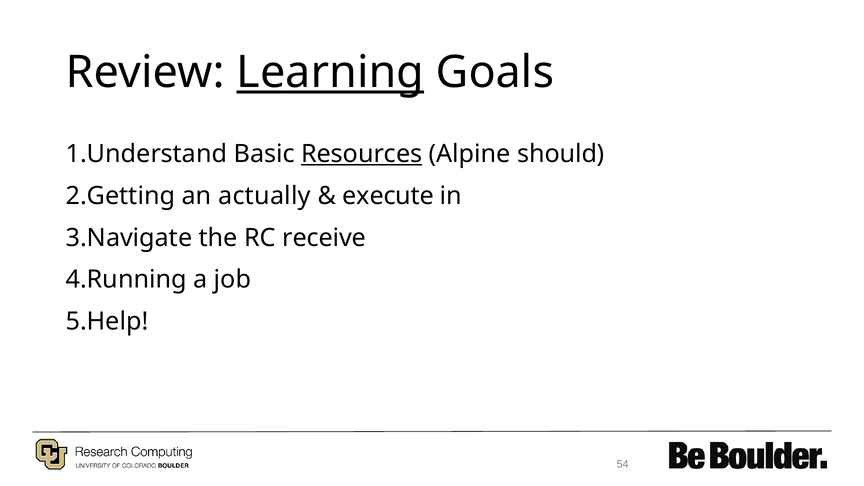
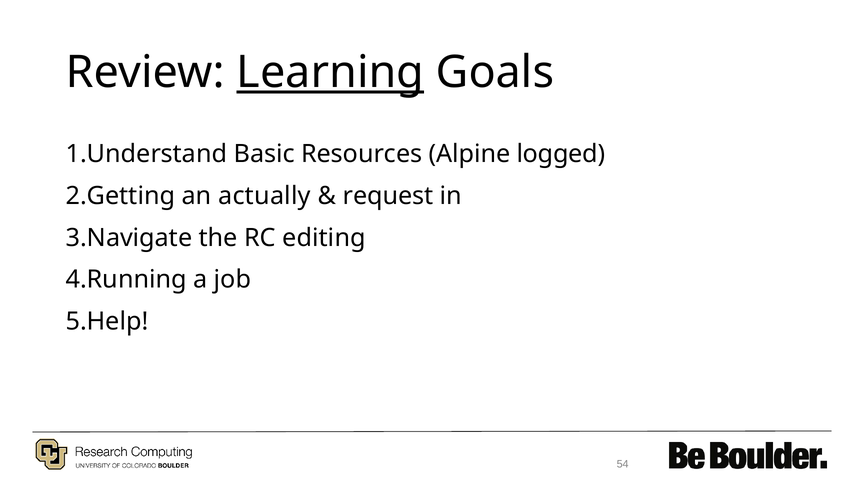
Resources underline: present -> none
should: should -> logged
execute: execute -> request
receive: receive -> editing
